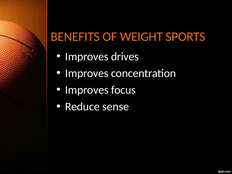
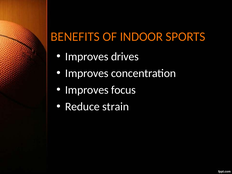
WEIGHT: WEIGHT -> INDOOR
sense: sense -> strain
